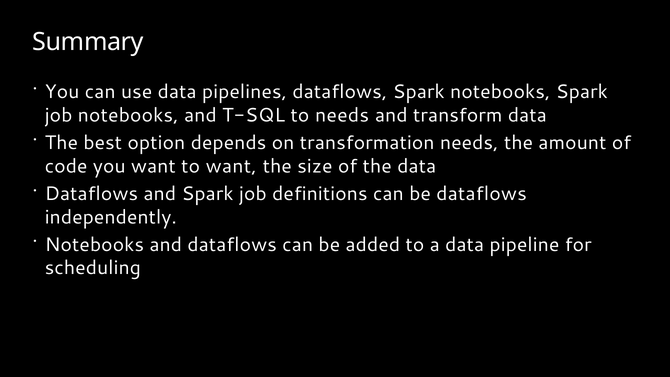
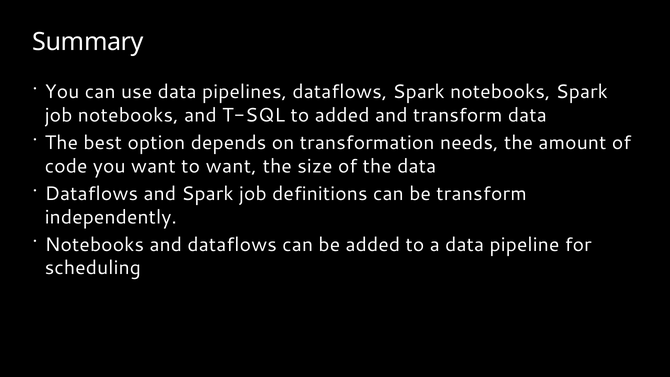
to needs: needs -> added
be dataflows: dataflows -> transform
